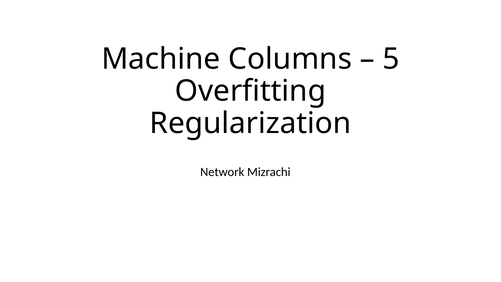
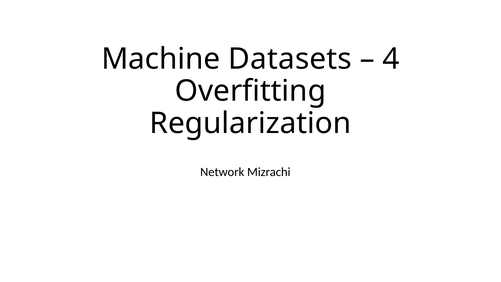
Columns: Columns -> Datasets
5: 5 -> 4
